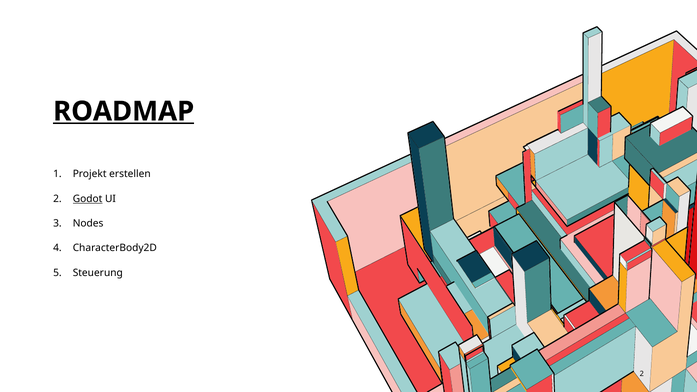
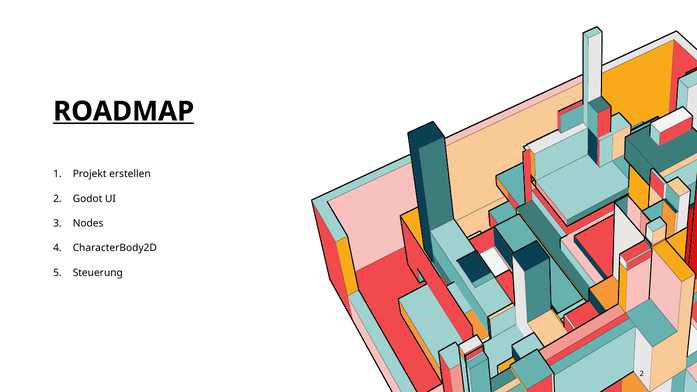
Godot underline: present -> none
